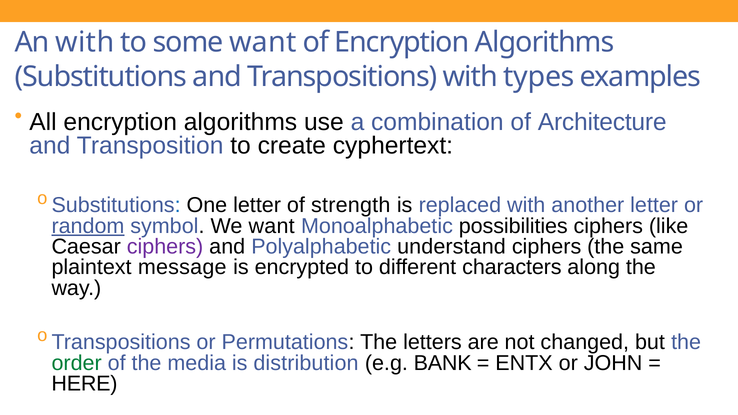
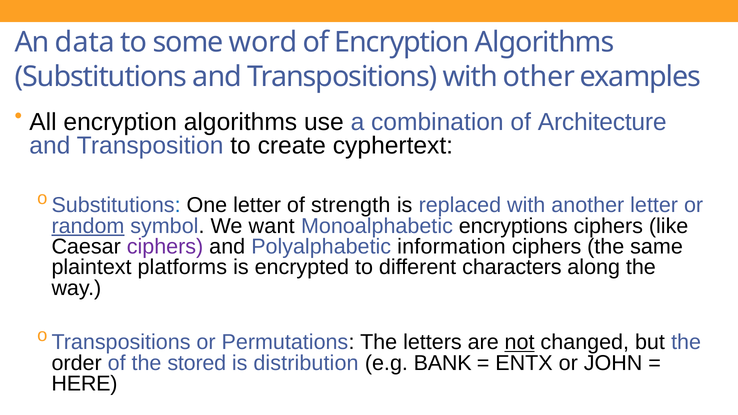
An with: with -> data
some want: want -> word
types: types -> other
possibilities: possibilities -> encryptions
understand: understand -> information
message: message -> platforms
not underline: none -> present
order colour: green -> black
media: media -> stored
